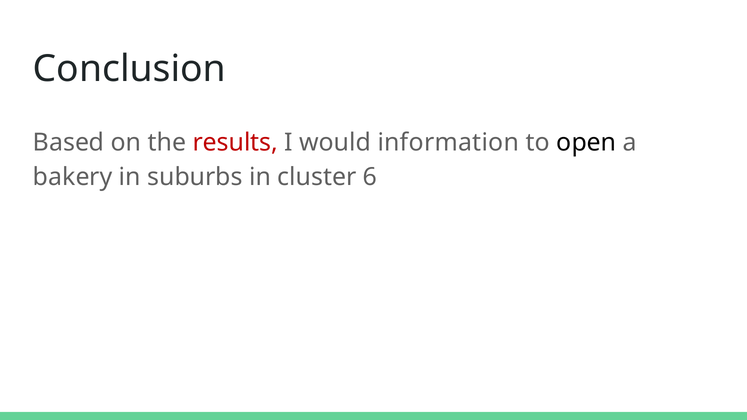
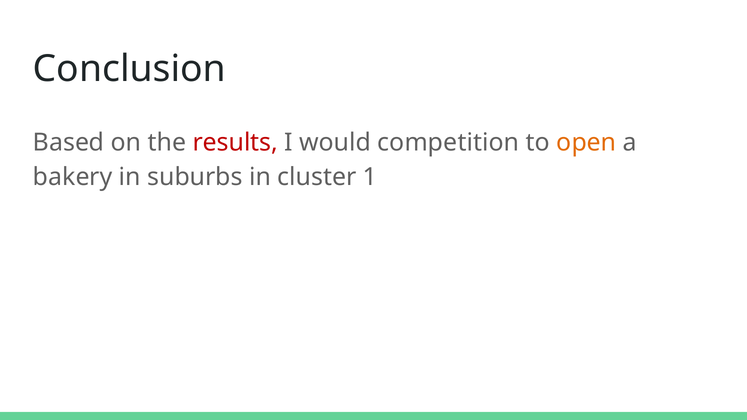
information: information -> competition
open colour: black -> orange
6: 6 -> 1
